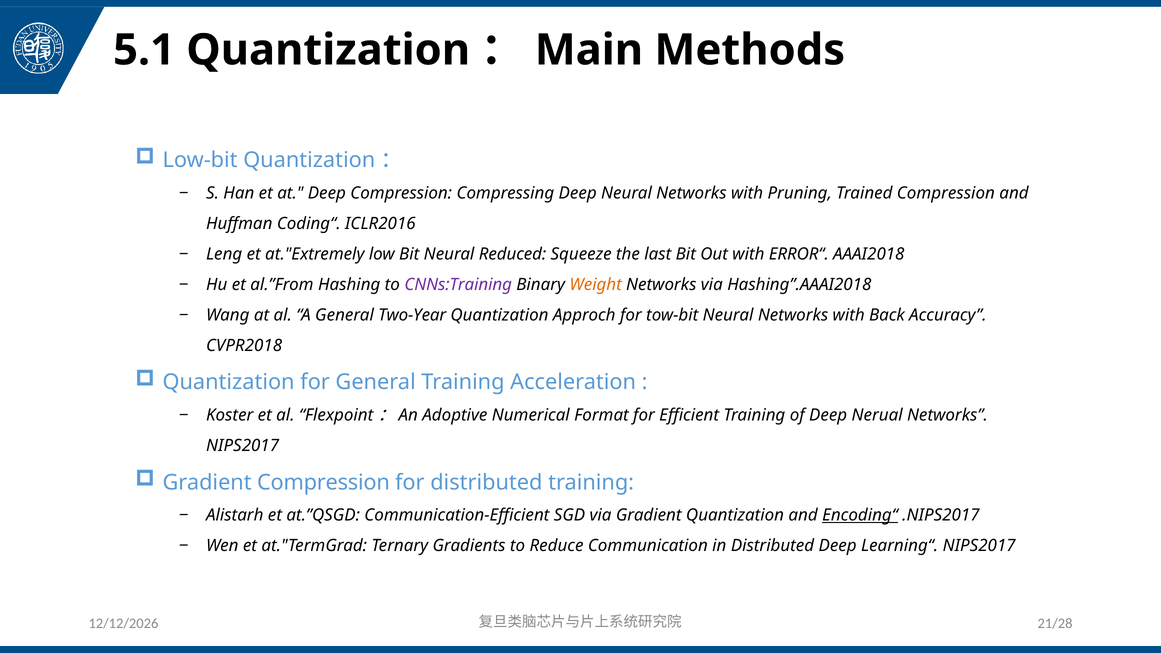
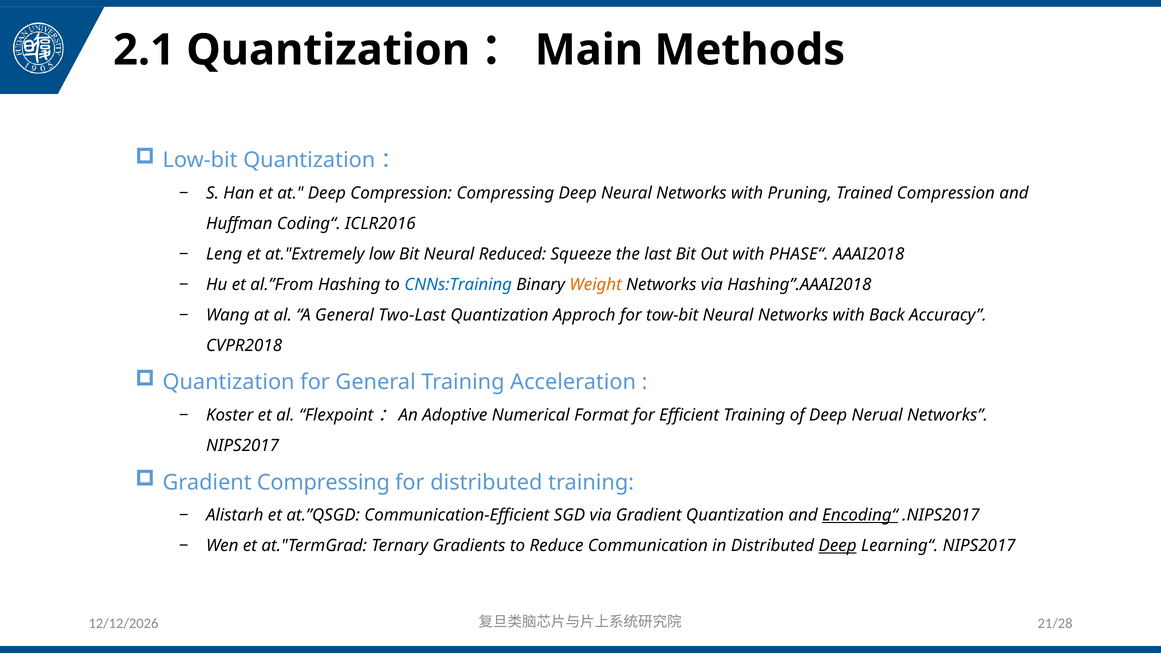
5.1: 5.1 -> 2.1
ERROR“: ERROR“ -> PHASE“
CNNs:Training colour: purple -> blue
Two-Year: Two-Year -> Two-Last
Gradient Compression: Compression -> Compressing
Deep at (838, 546) underline: none -> present
